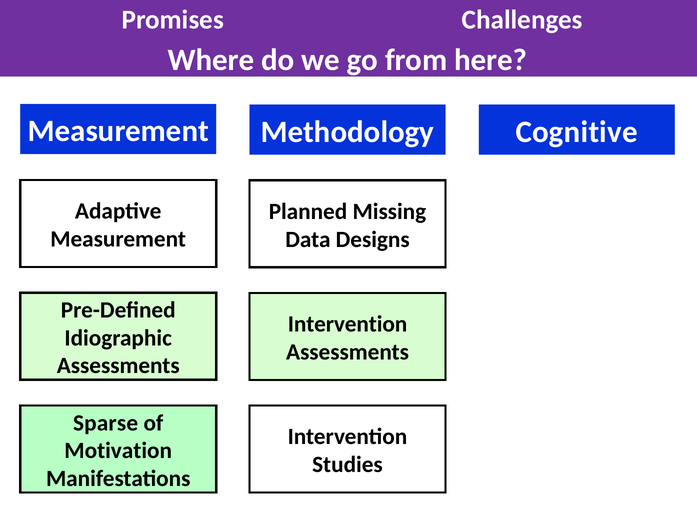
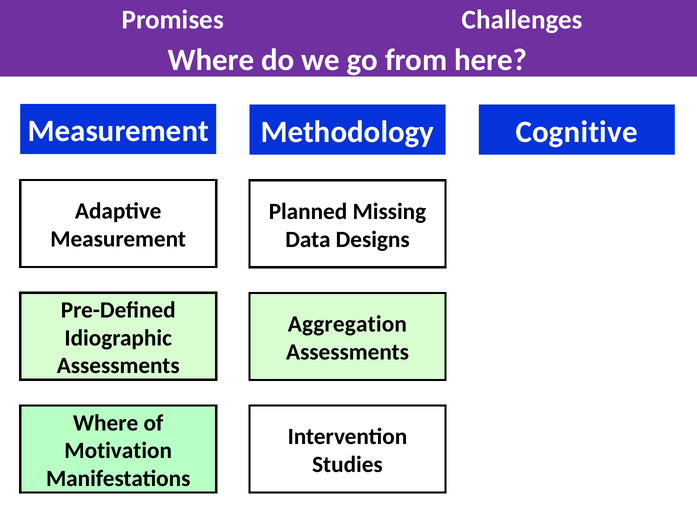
Intervention at (348, 324): Intervention -> Aggregation
Sparse at (106, 423): Sparse -> Where
